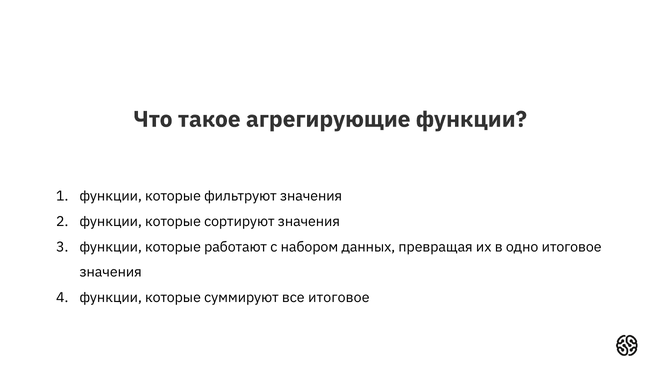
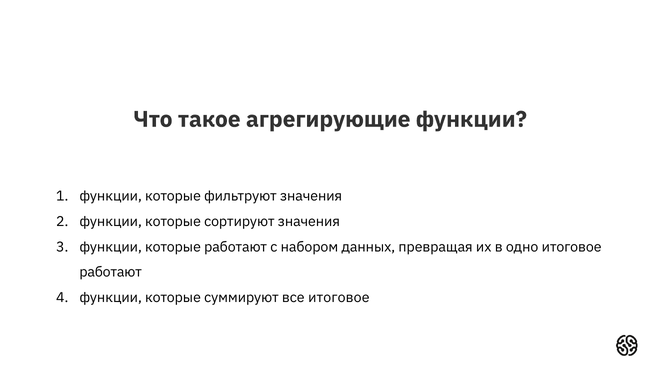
значения at (111, 273): значения -> работают
